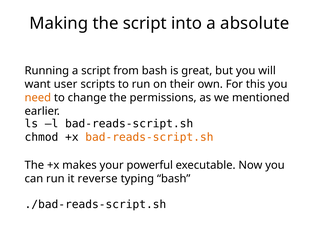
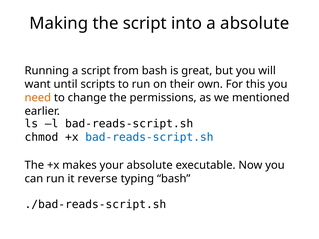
user: user -> until
bad-reads-script.sh at (149, 137) colour: orange -> blue
your powerful: powerful -> absolute
